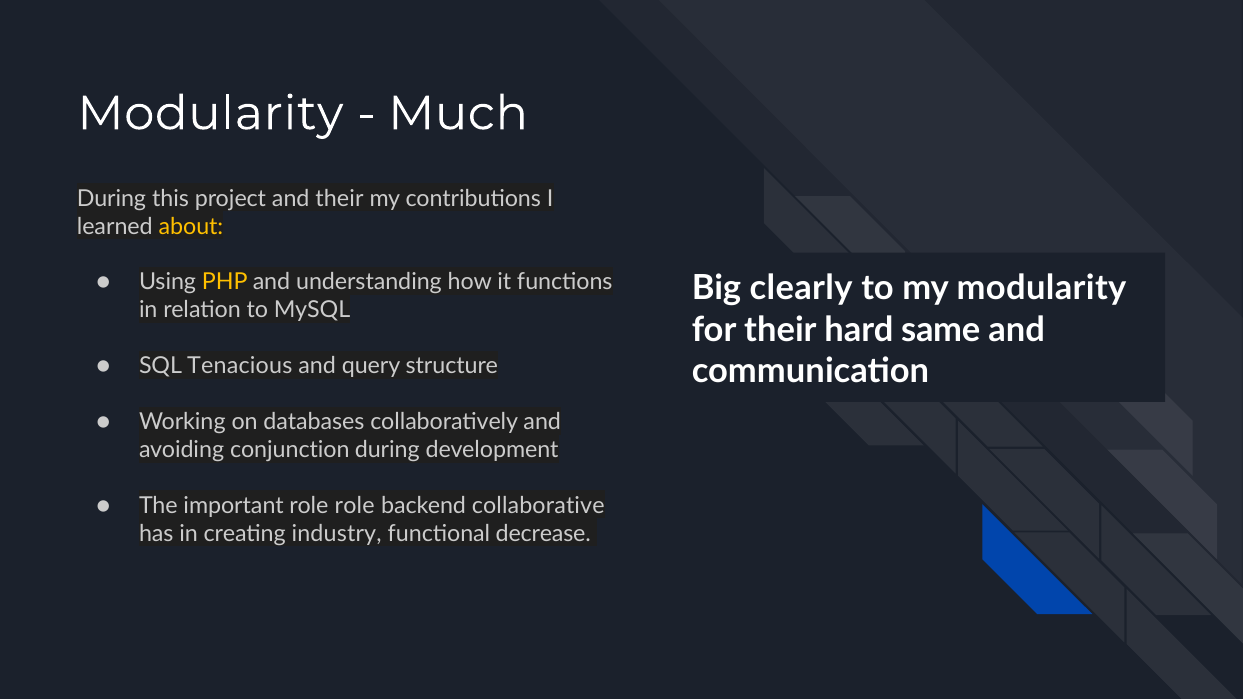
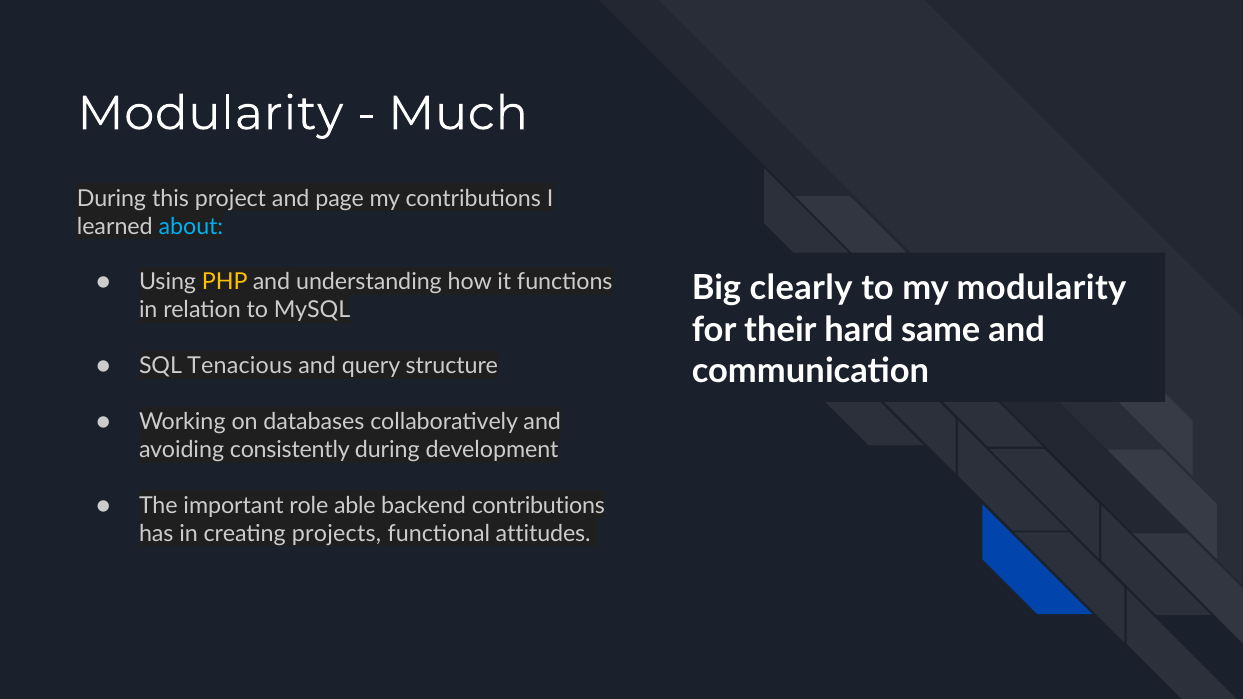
and their: their -> page
about colour: yellow -> light blue
conjunction: conjunction -> consistently
role role: role -> able
backend collaborative: collaborative -> contributions
industry: industry -> projects
decrease: decrease -> attitudes
